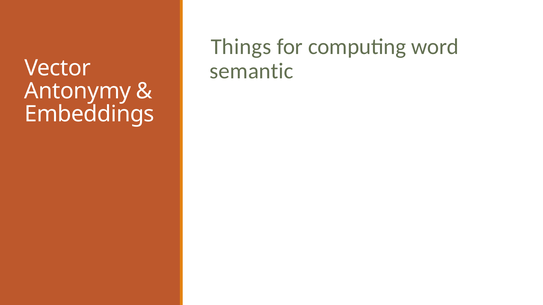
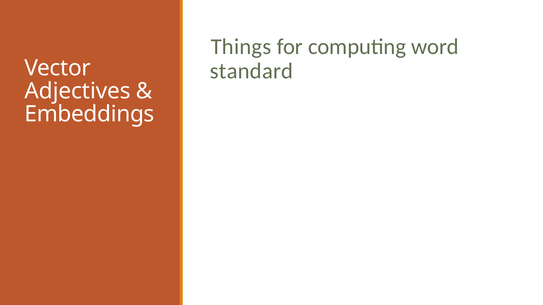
semantic: semantic -> standard
Antonymy: Antonymy -> Adjectives
